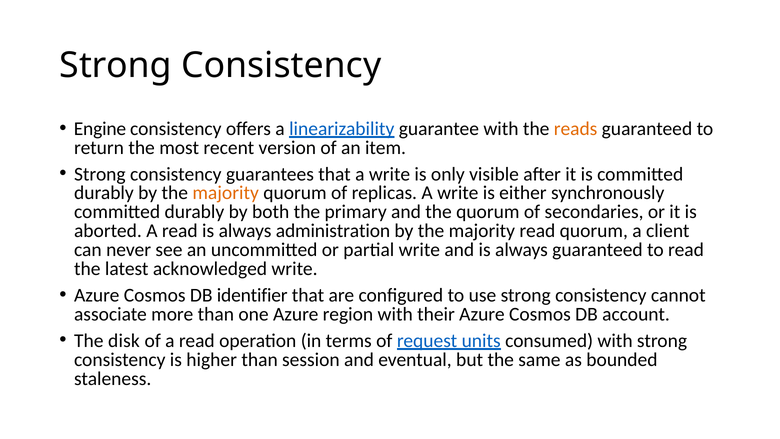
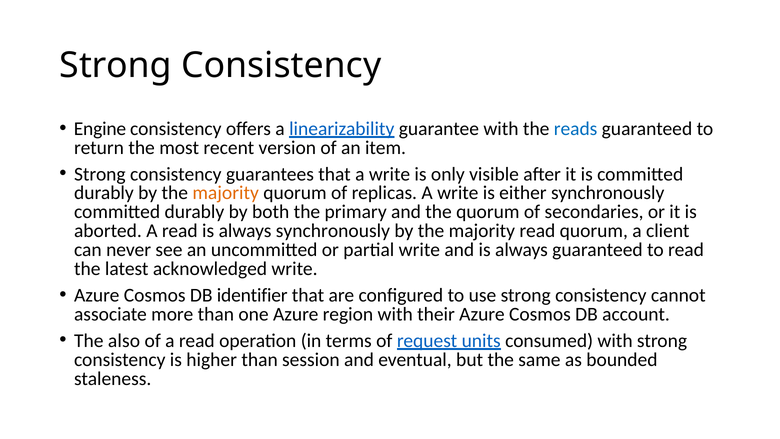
reads colour: orange -> blue
always administration: administration -> synchronously
disk: disk -> also
